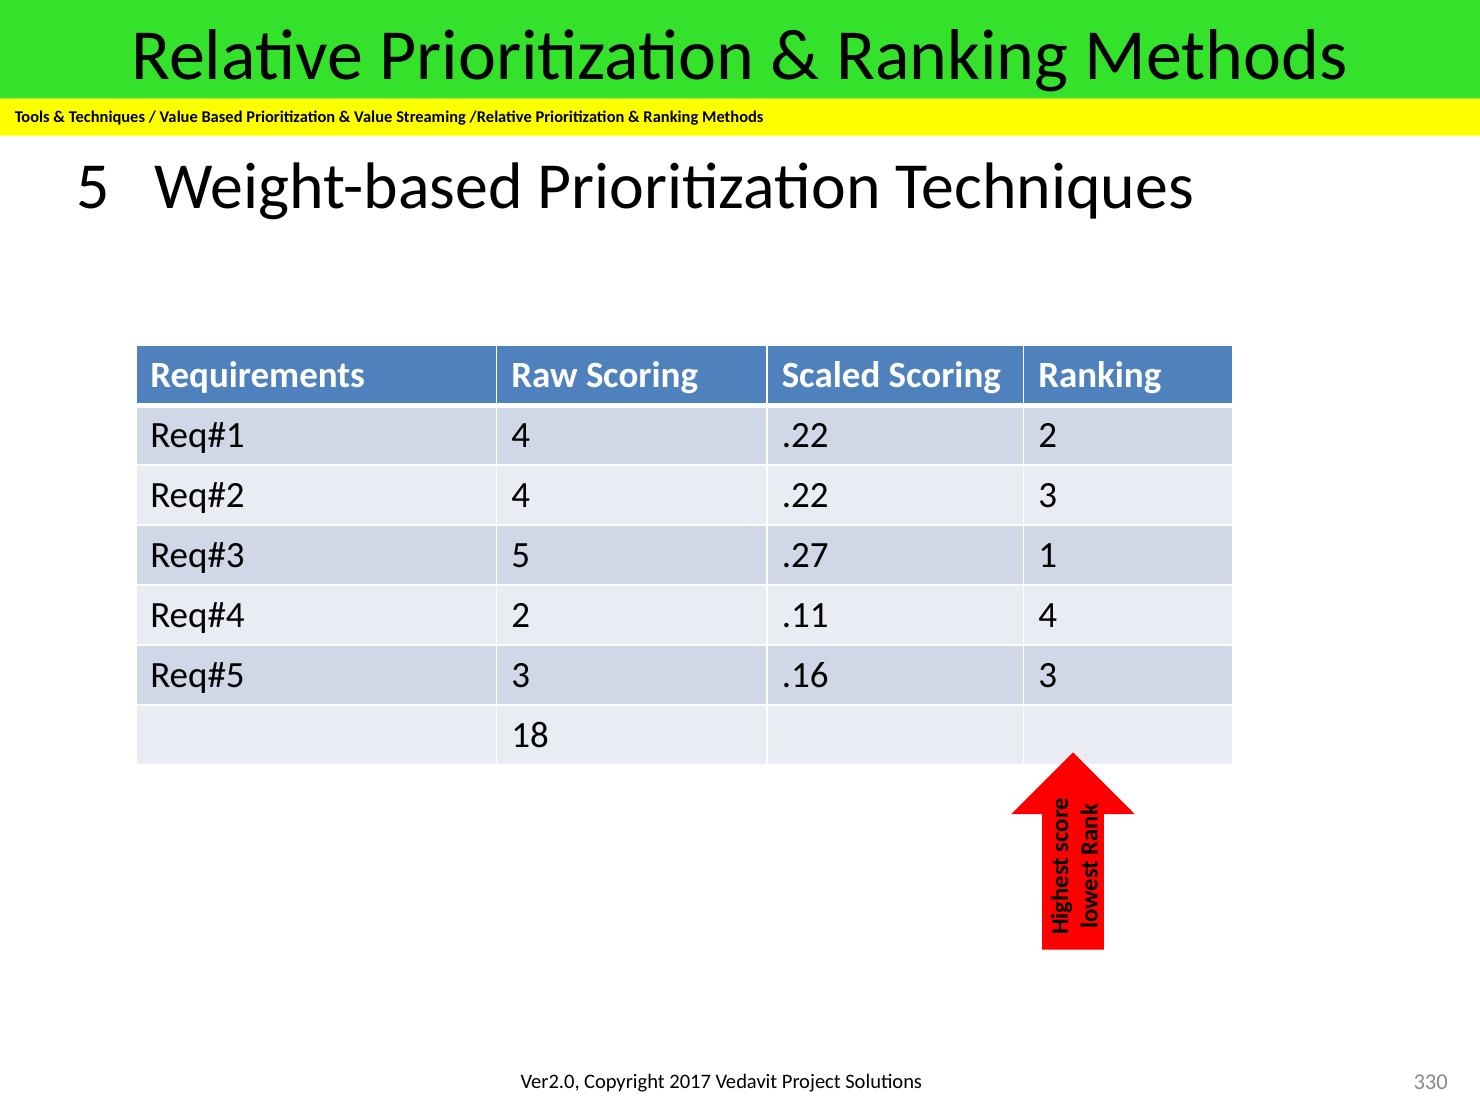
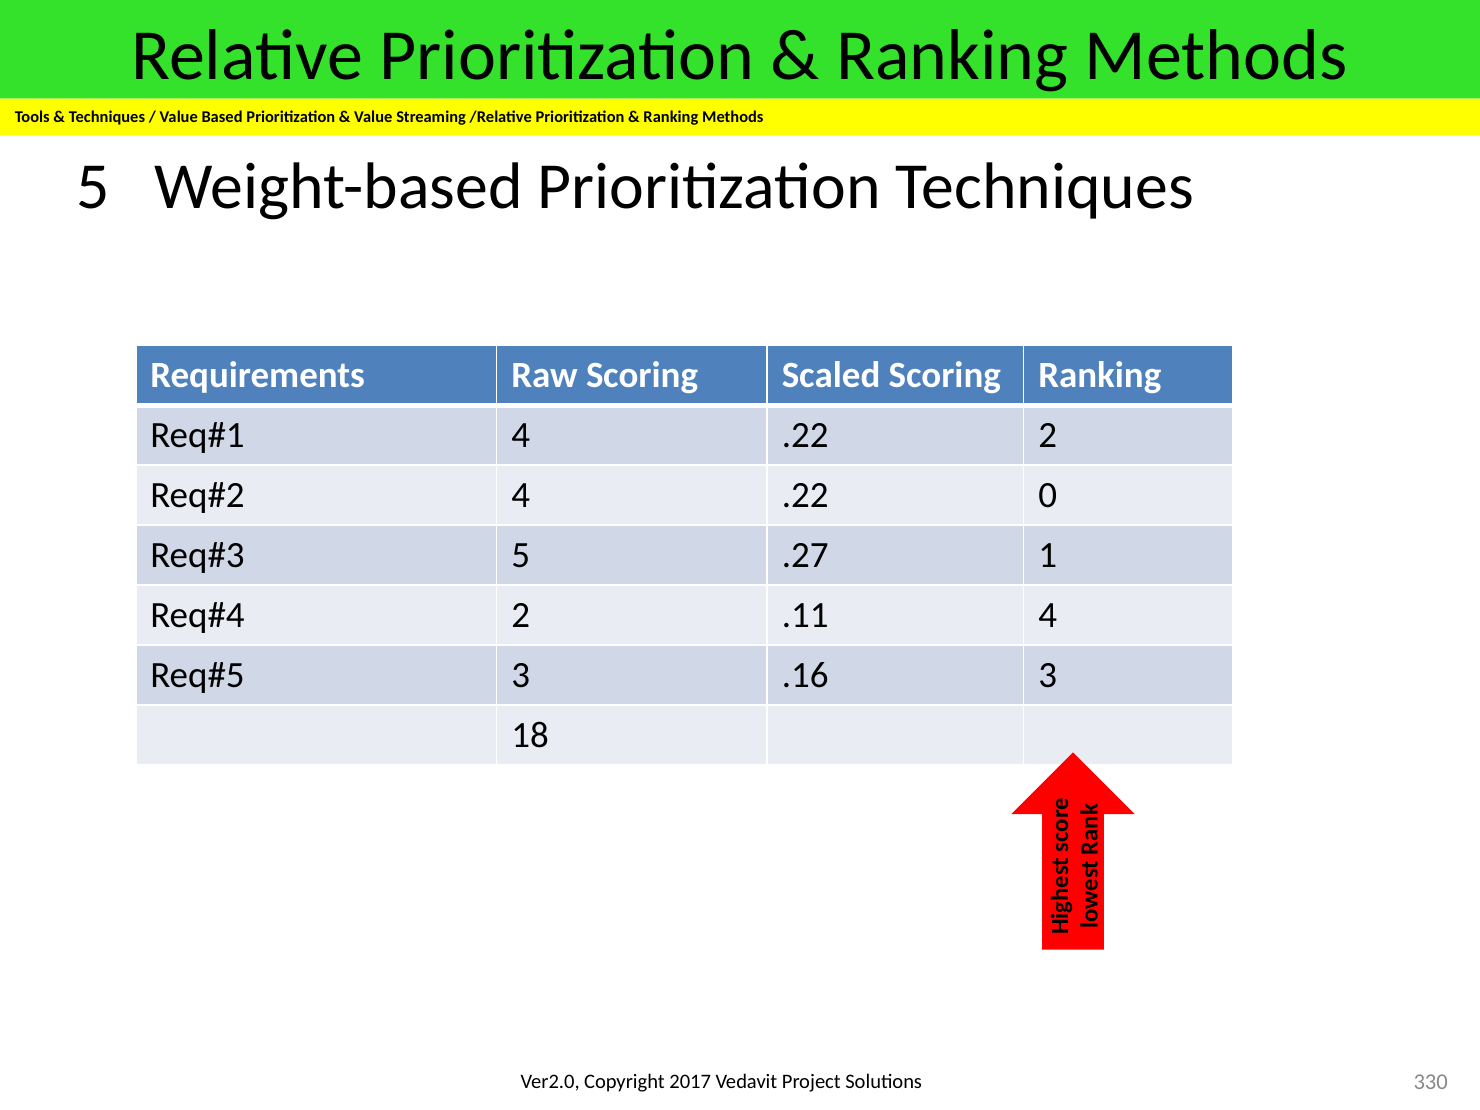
.22 3: 3 -> 0
